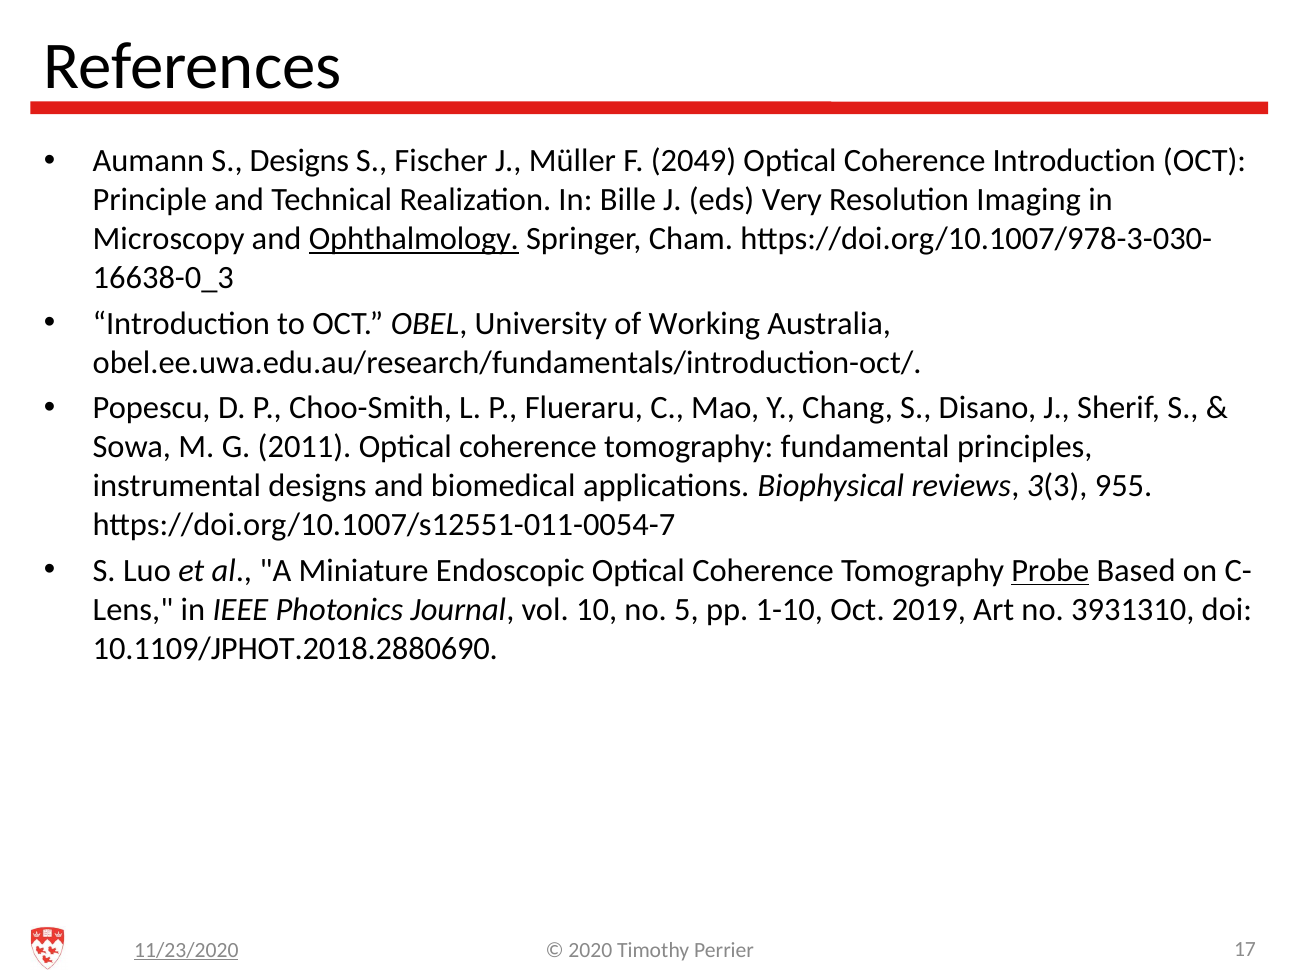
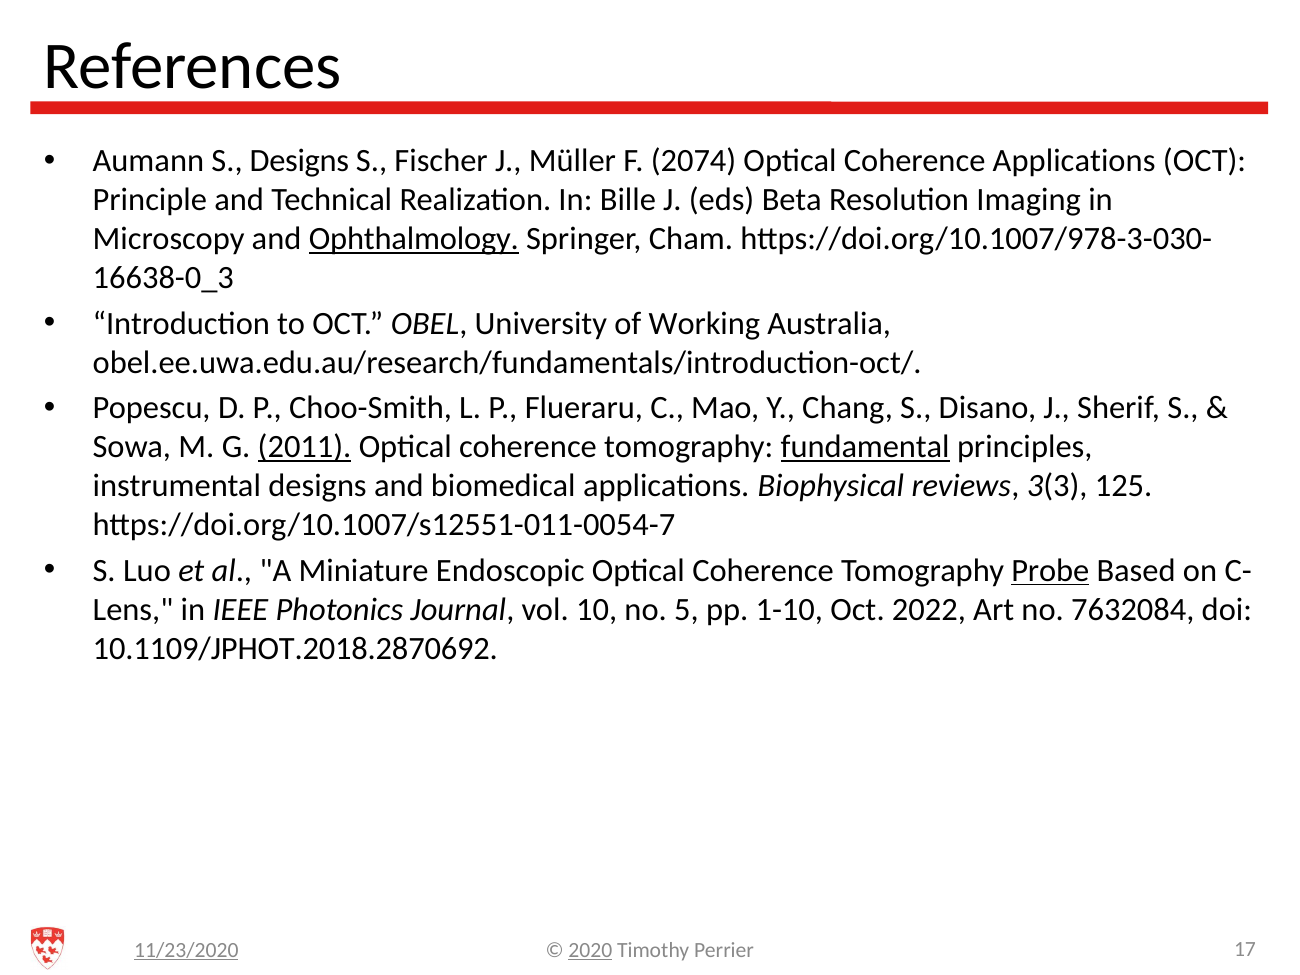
2049: 2049 -> 2074
Coherence Introduction: Introduction -> Applications
Very: Very -> Beta
2011 underline: none -> present
fundamental underline: none -> present
955: 955 -> 125
2019: 2019 -> 2022
3931310: 3931310 -> 7632084
10.1109/JPHOT.2018.2880690: 10.1109/JPHOT.2018.2880690 -> 10.1109/JPHOT.2018.2870692
2020 underline: none -> present
